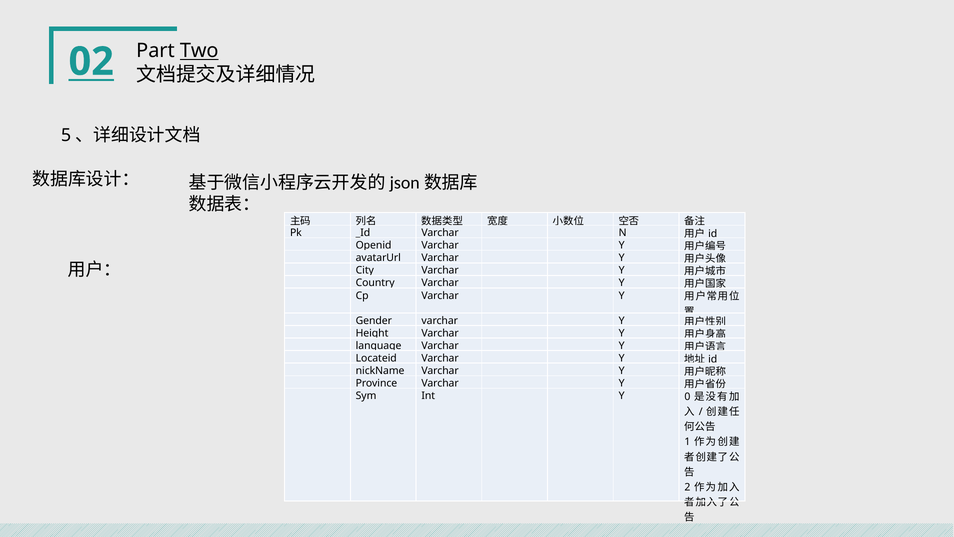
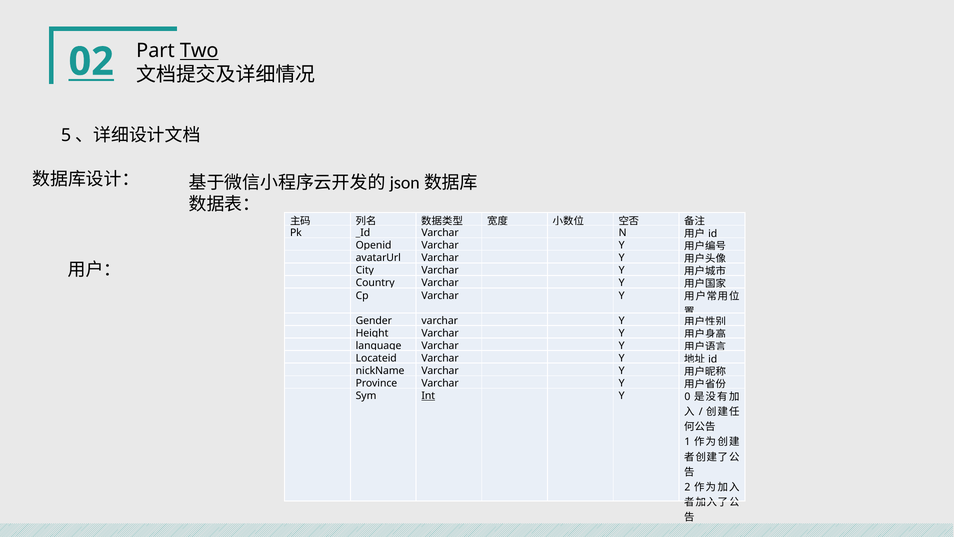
Int underline: none -> present
